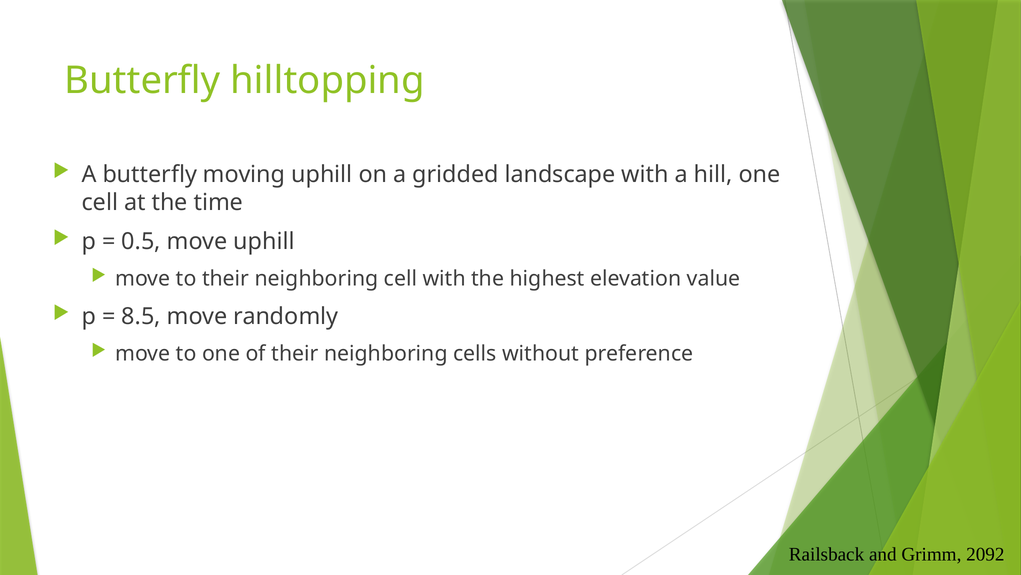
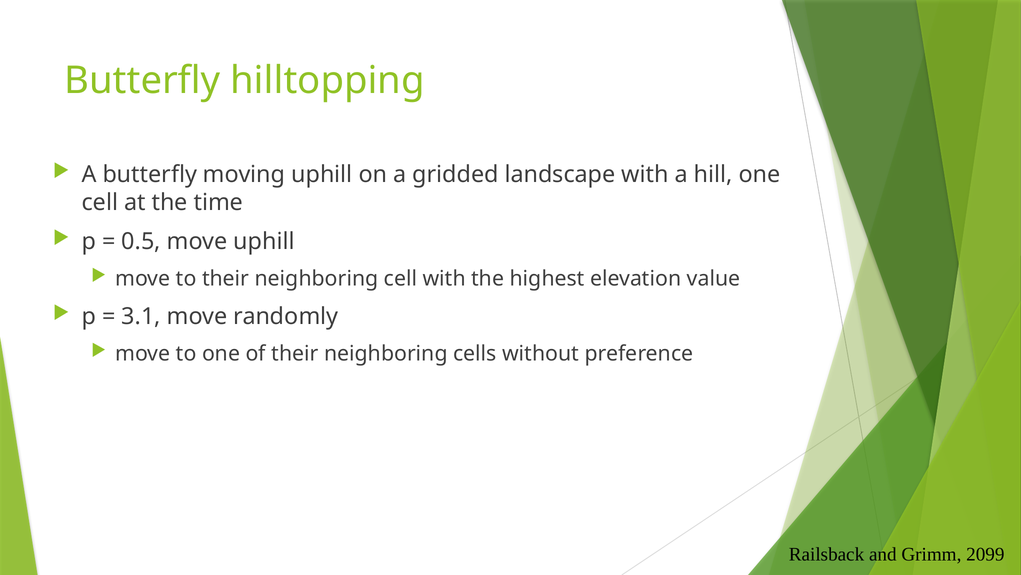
8.5: 8.5 -> 3.1
2092: 2092 -> 2099
